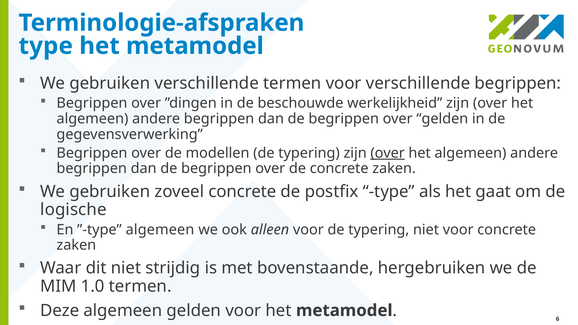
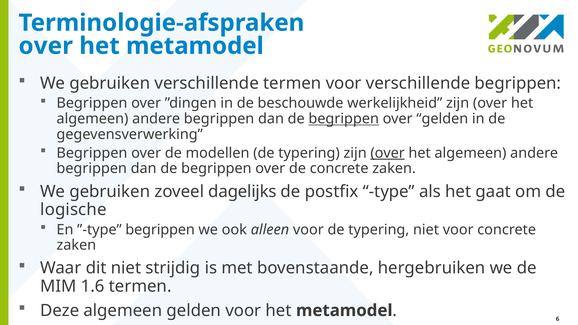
type at (46, 46): type -> over
begrippen at (344, 119) underline: none -> present
zoveel concrete: concrete -> dagelijks
”-type algemeen: algemeen -> begrippen
1.0: 1.0 -> 1.6
